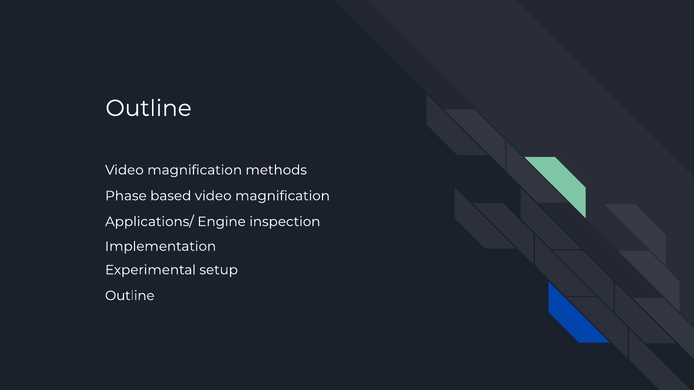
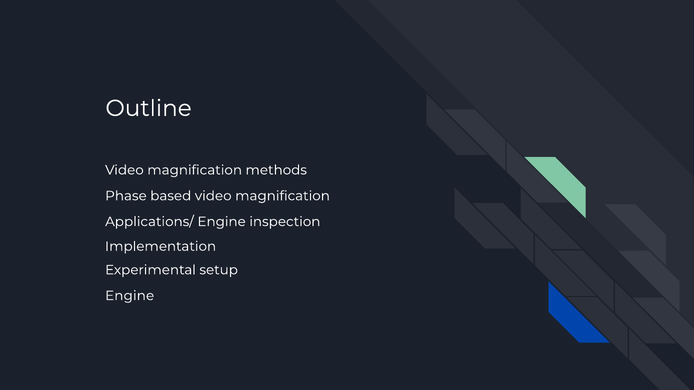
Outline at (130, 296): Outline -> Engine
